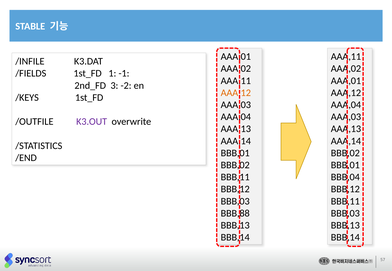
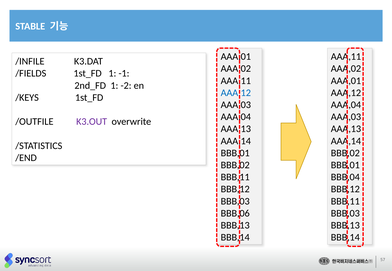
2nd_FD 3: 3 -> 1
AAA,12 at (236, 93) colour: orange -> blue
BBB,88: BBB,88 -> BBB,06
